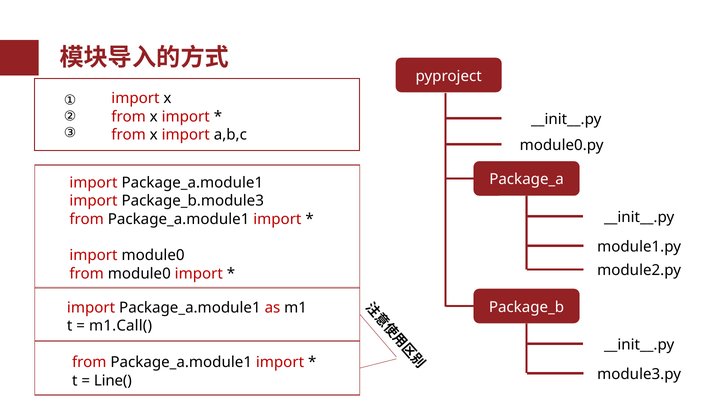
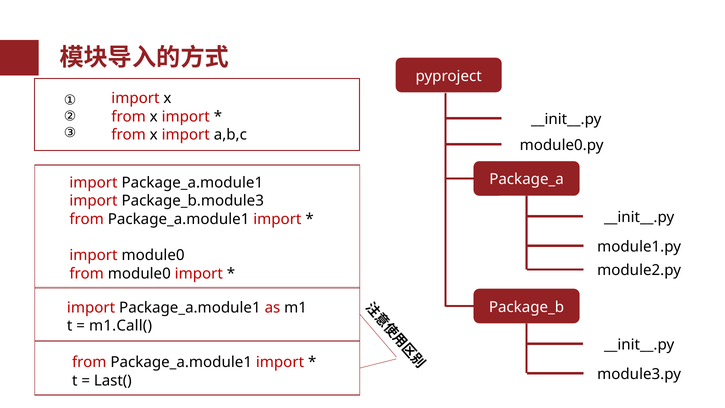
Line(: Line( -> Last(
